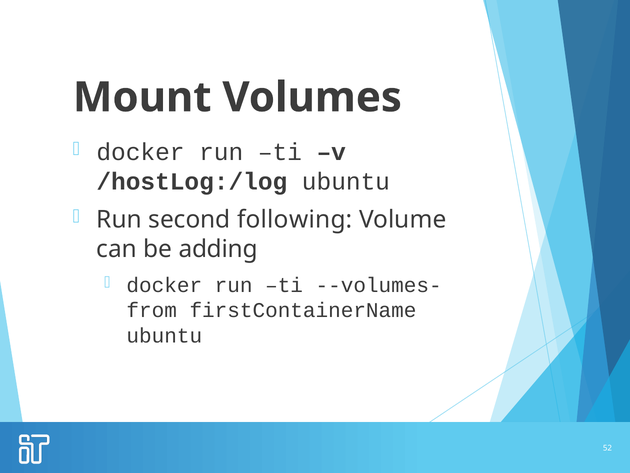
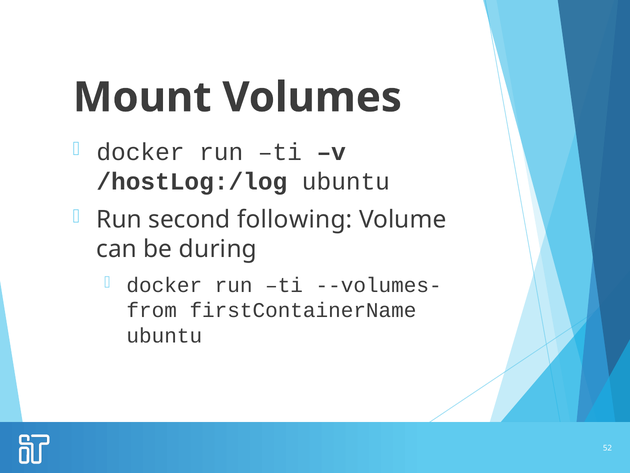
adding: adding -> during
